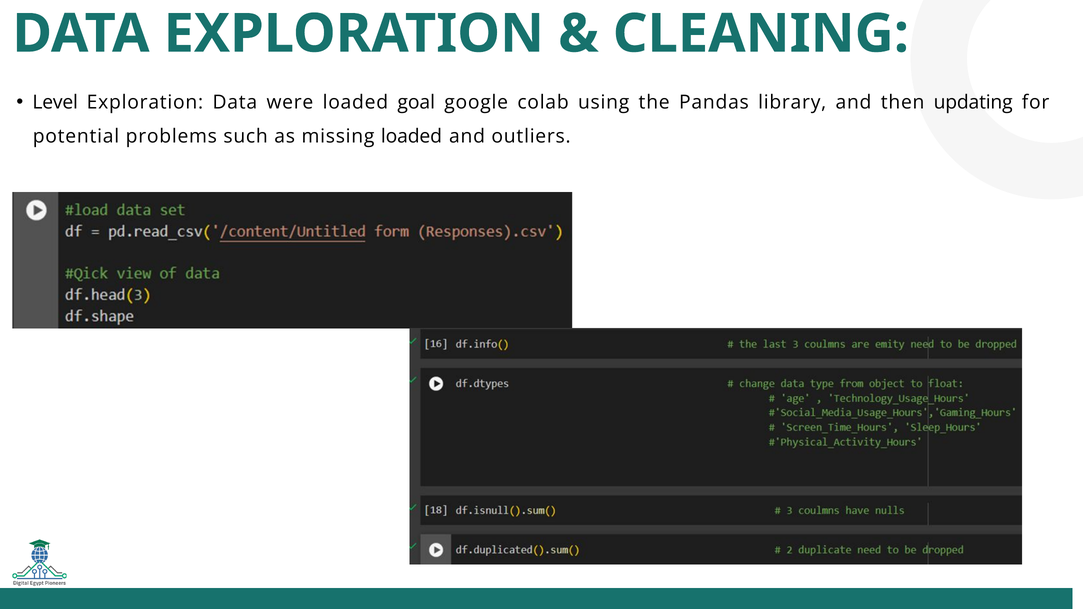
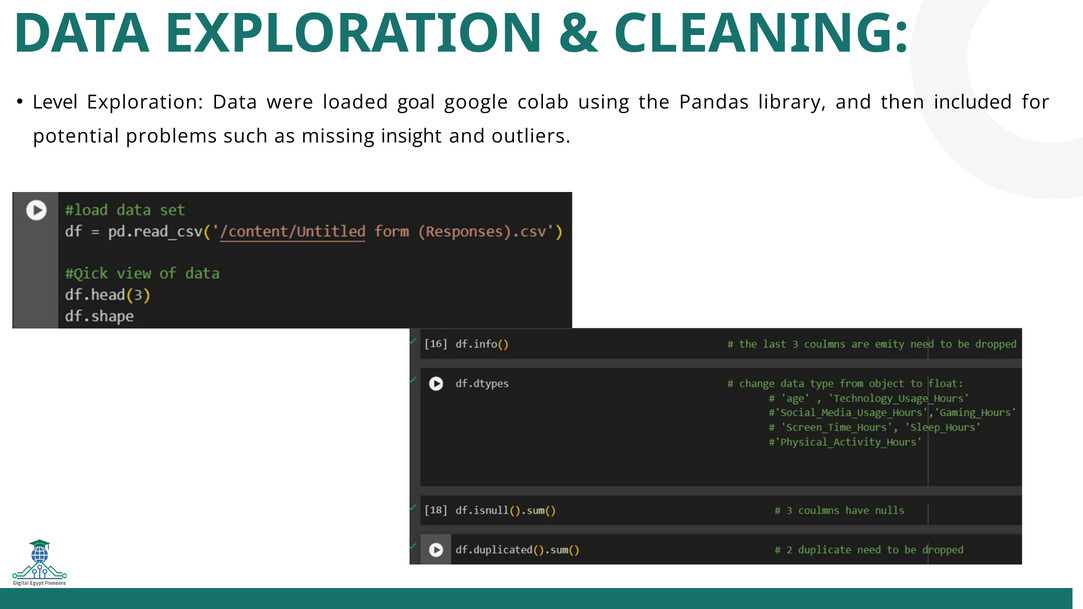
updating: updating -> included
missing loaded: loaded -> insight
